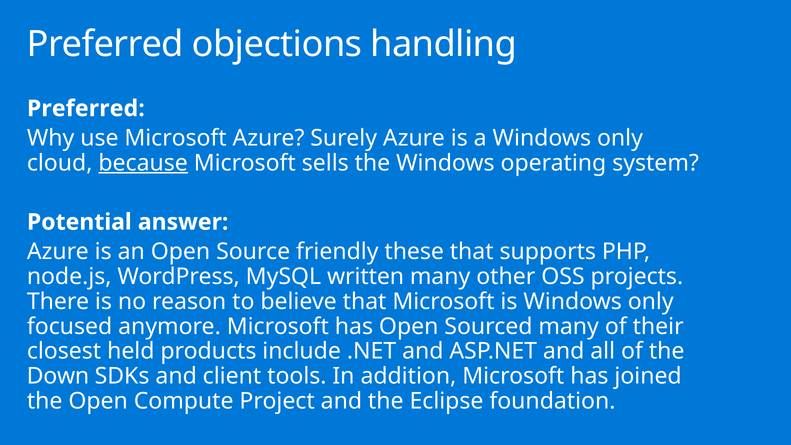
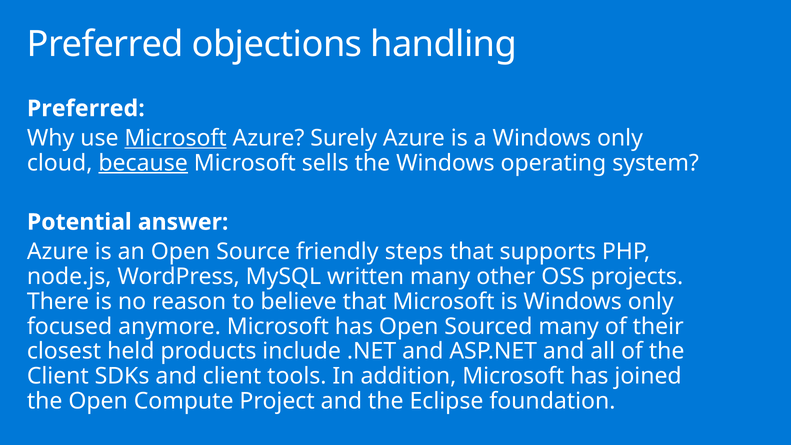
Microsoft at (176, 138) underline: none -> present
these: these -> steps
Down at (58, 376): Down -> Client
